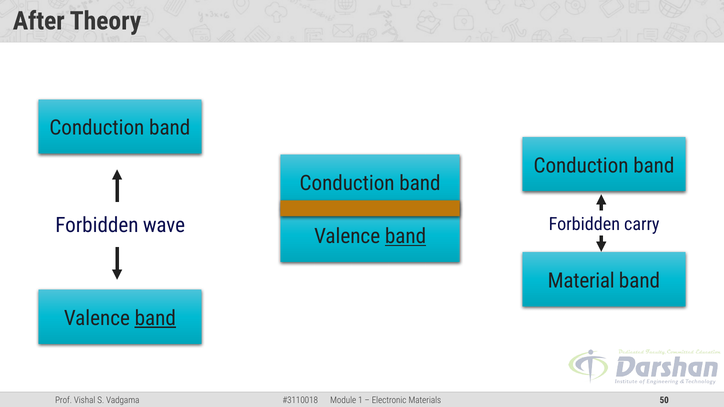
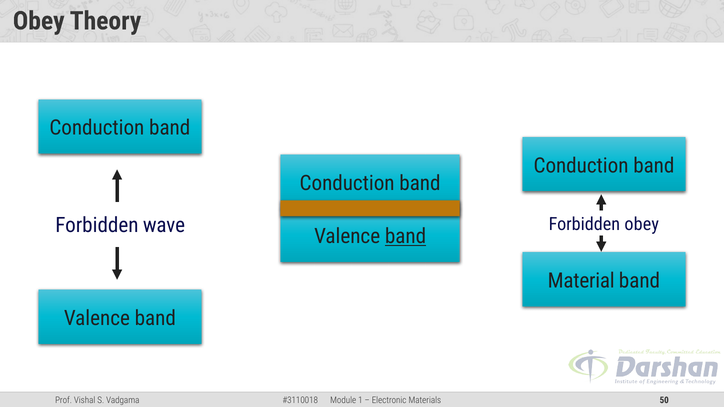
After at (39, 21): After -> Obey
Forbidden carry: carry -> obey
band at (155, 318) underline: present -> none
